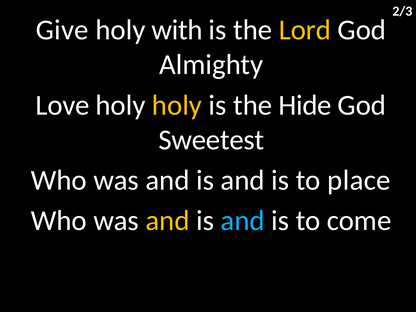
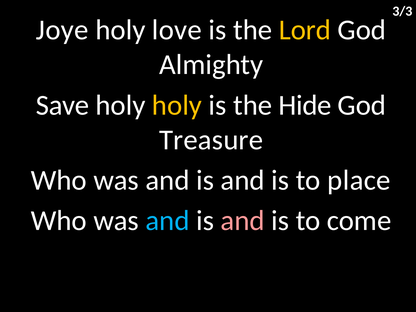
2/3: 2/3 -> 3/3
Give: Give -> Joye
with: with -> love
Love: Love -> Save
Sweetest: Sweetest -> Treasure
and at (167, 221) colour: yellow -> light blue
and at (243, 221) colour: light blue -> pink
